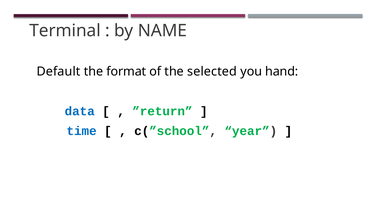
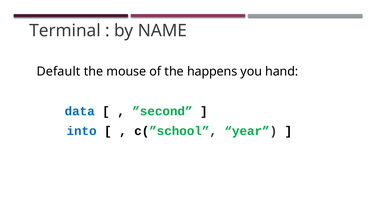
format: format -> mouse
selected: selected -> happens
”return: ”return -> ”second
time: time -> into
